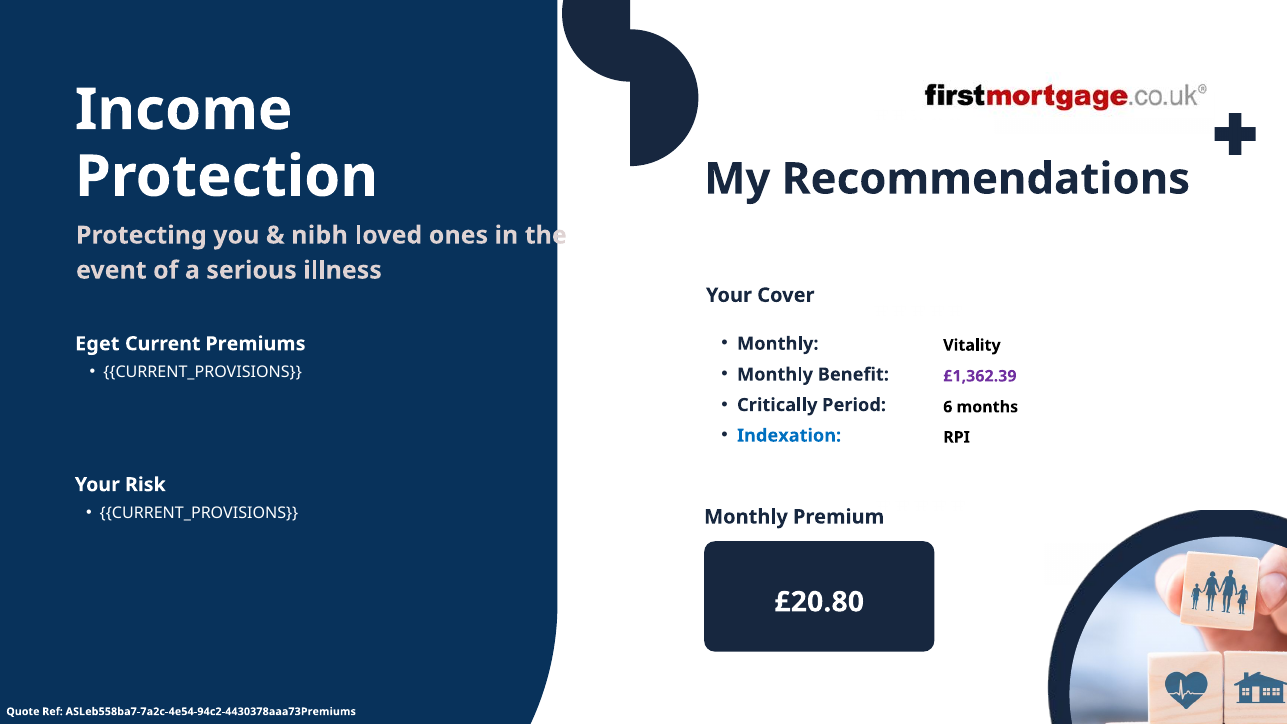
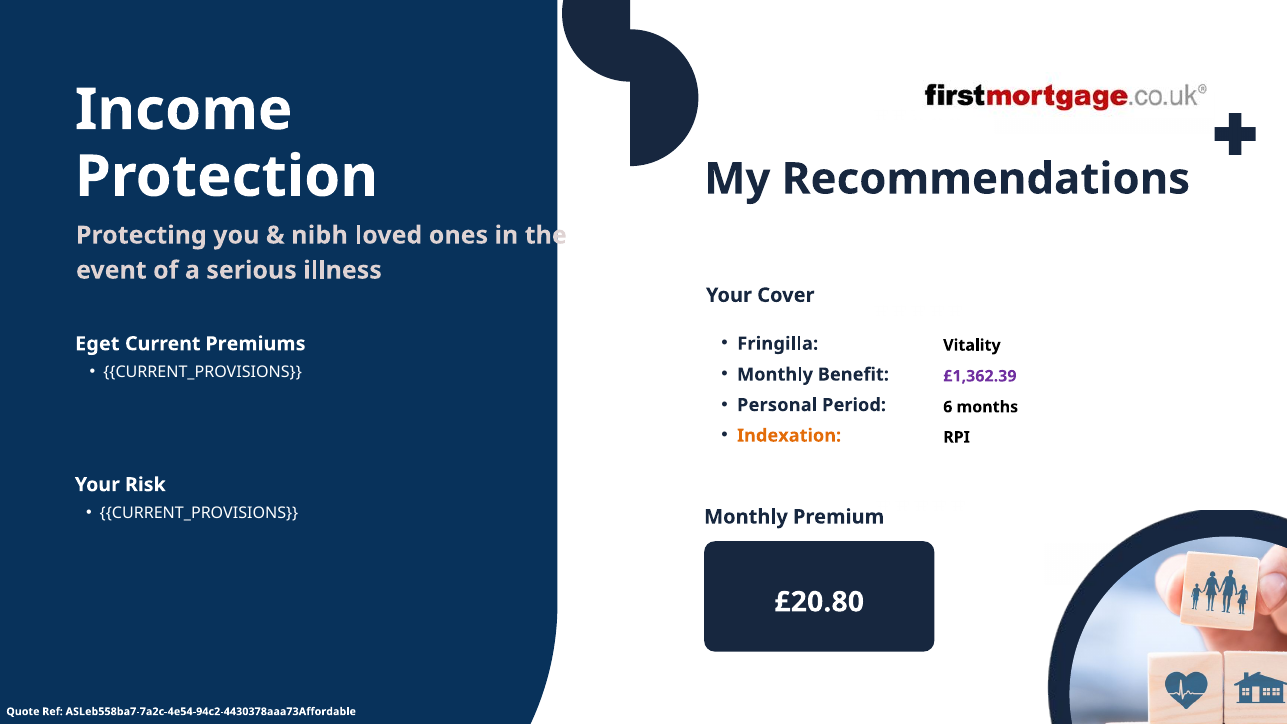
Monthly at (778, 344): Monthly -> Fringilla
Critically: Critically -> Personal
Indexation colour: blue -> orange
ASLeb558ba7-7a2c-4e54-94c2-4430378aaa73Premiums: ASLeb558ba7-7a2c-4e54-94c2-4430378aaa73Premiums -> ASLeb558ba7-7a2c-4e54-94c2-4430378aaa73Affordable
